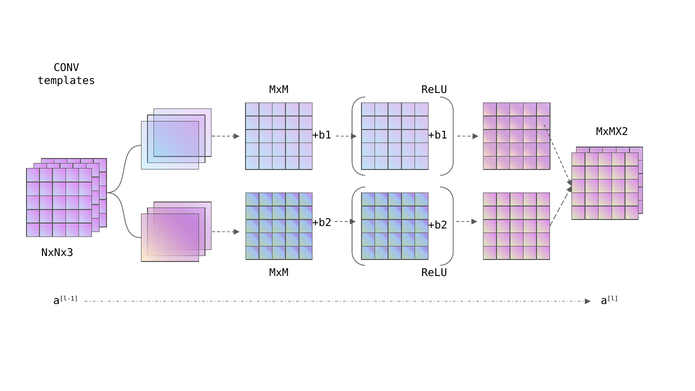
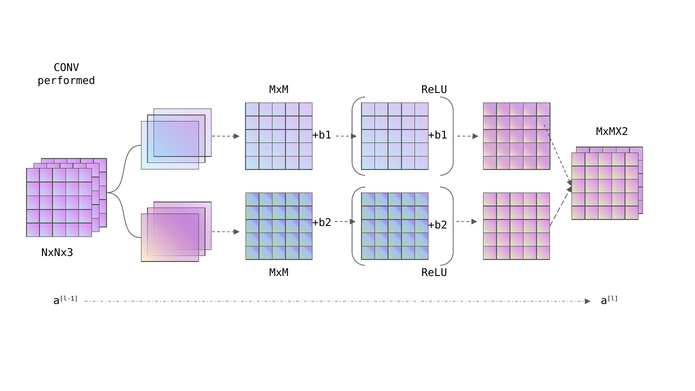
templates: templates -> performed
